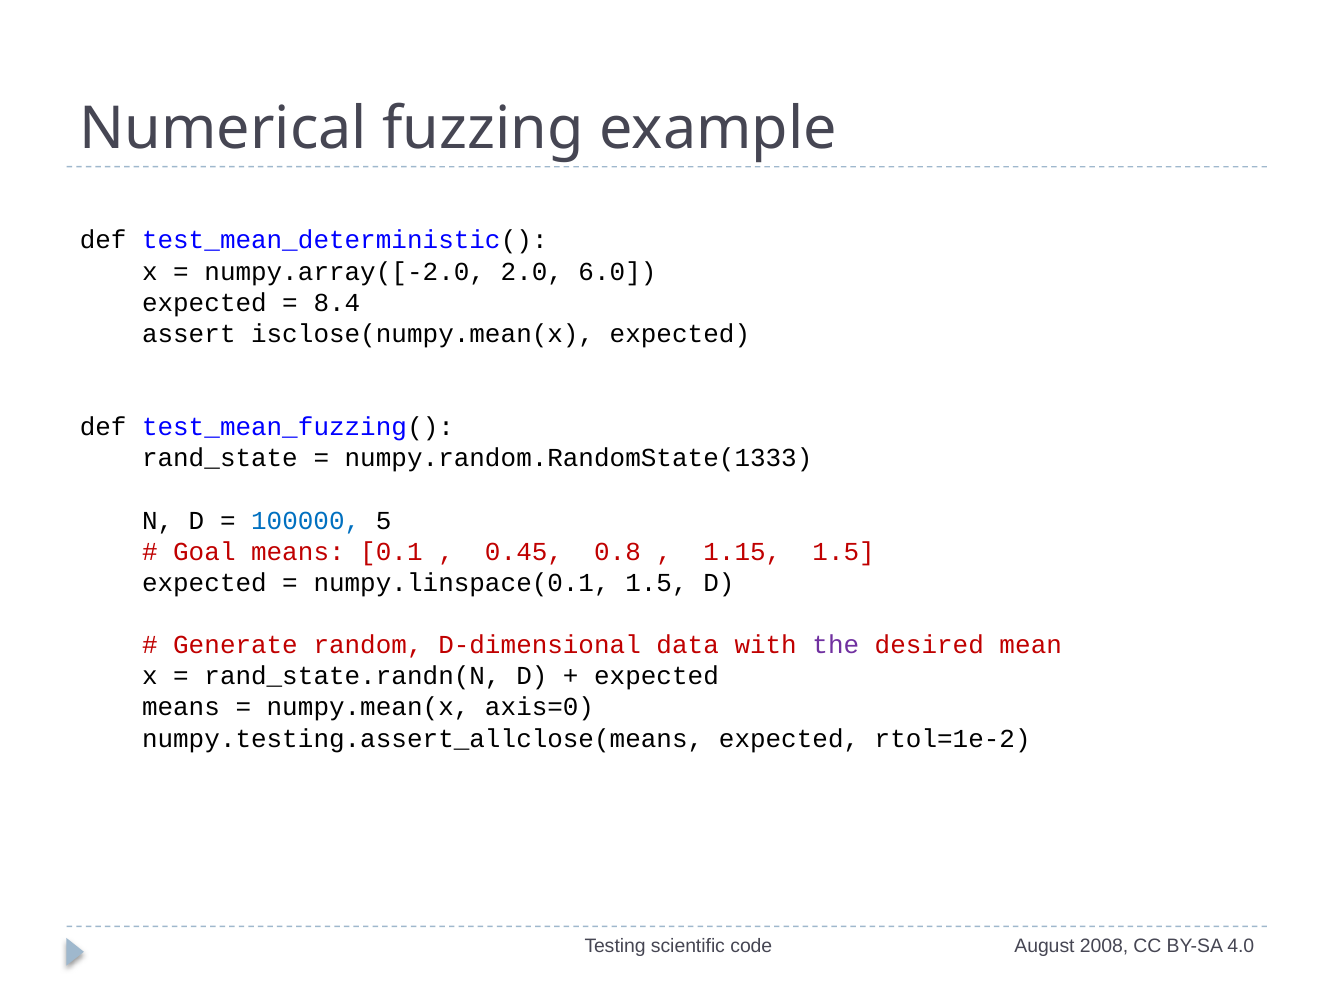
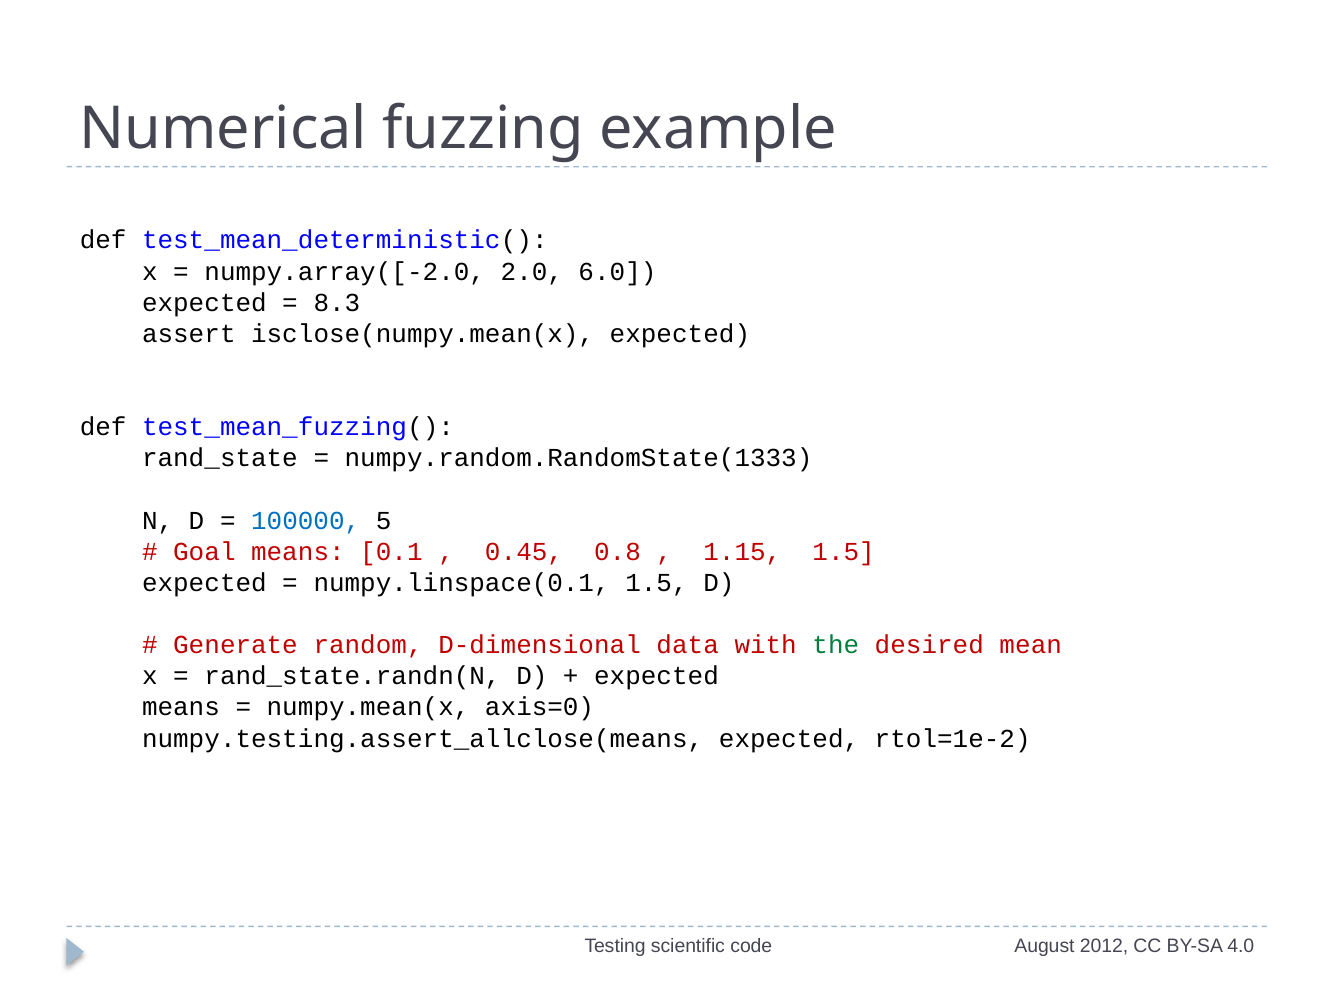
8.4: 8.4 -> 8.3
the colour: purple -> green
2008: 2008 -> 2012
